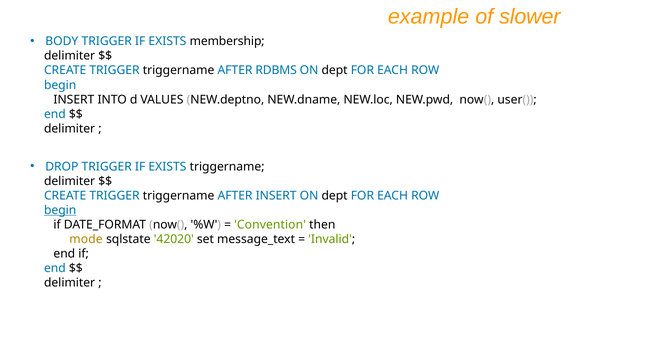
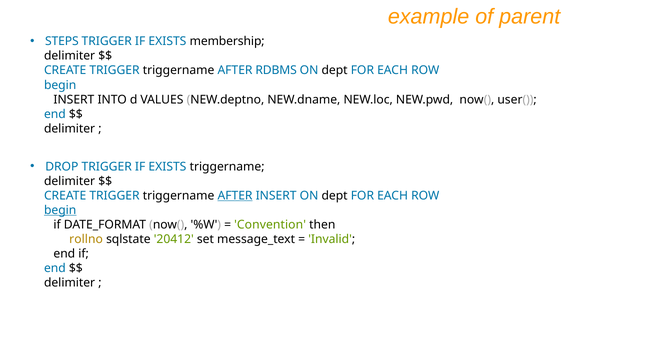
slower: slower -> parent
BODY: BODY -> STEPS
AFTER at (235, 196) underline: none -> present
mode: mode -> rollno
42020: 42020 -> 20412
